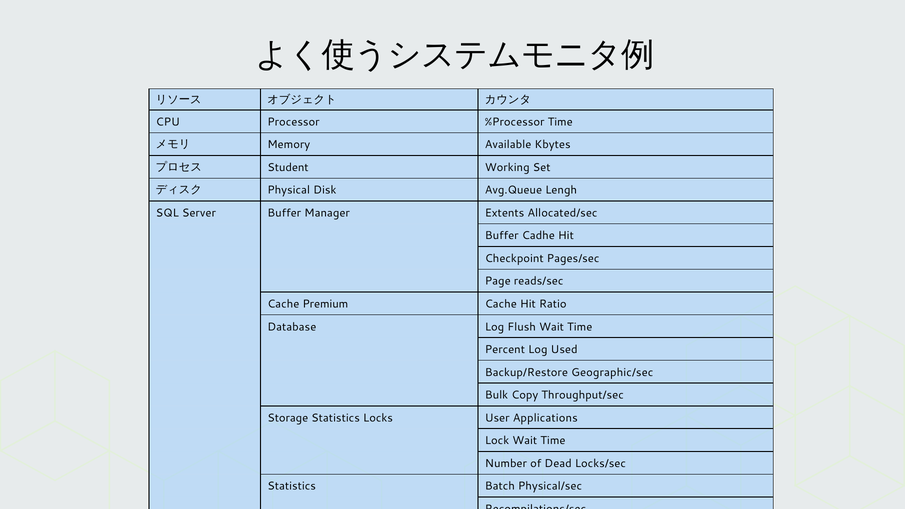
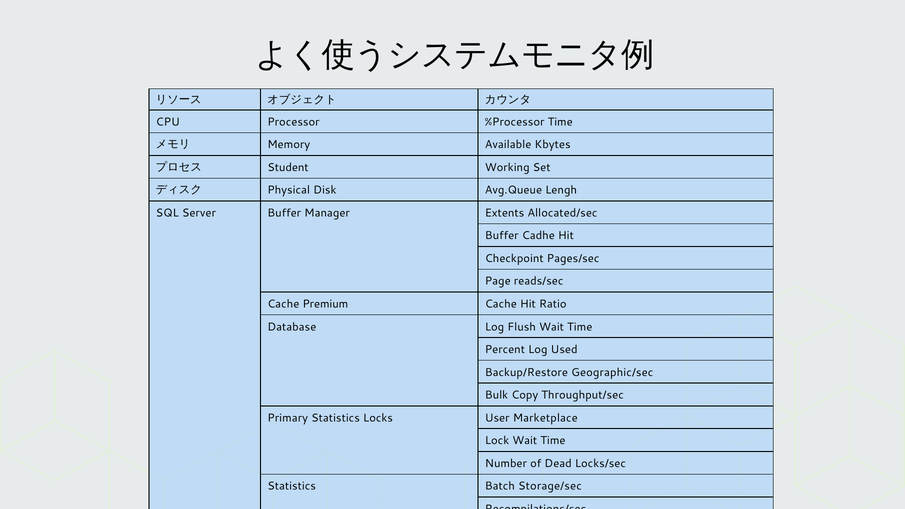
Storage: Storage -> Primary
Applications: Applications -> Marketplace
Physical/sec: Physical/sec -> Storage/sec
